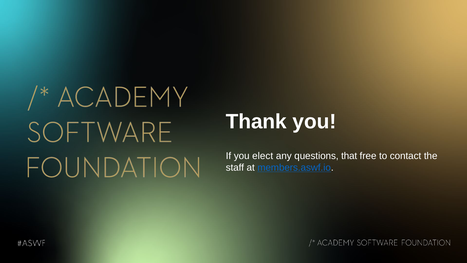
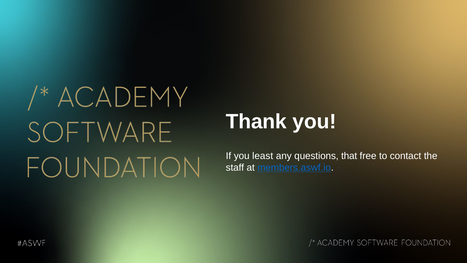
elect: elect -> least
